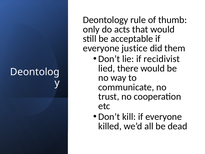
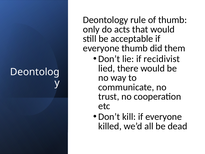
everyone justice: justice -> thumb
